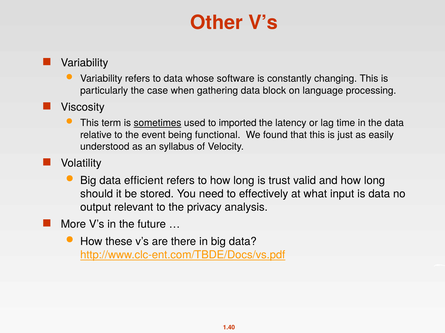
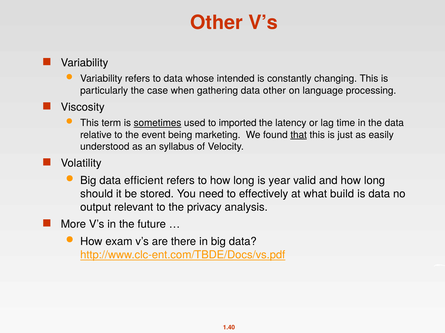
software: software -> intended
data block: block -> other
functional: functional -> marketing
that underline: none -> present
trust: trust -> year
input: input -> build
these: these -> exam
